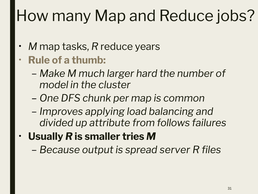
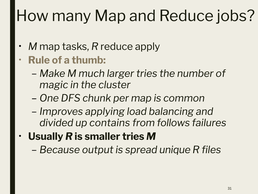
years: years -> apply
larger hard: hard -> tries
model: model -> magic
attribute: attribute -> contains
server: server -> unique
